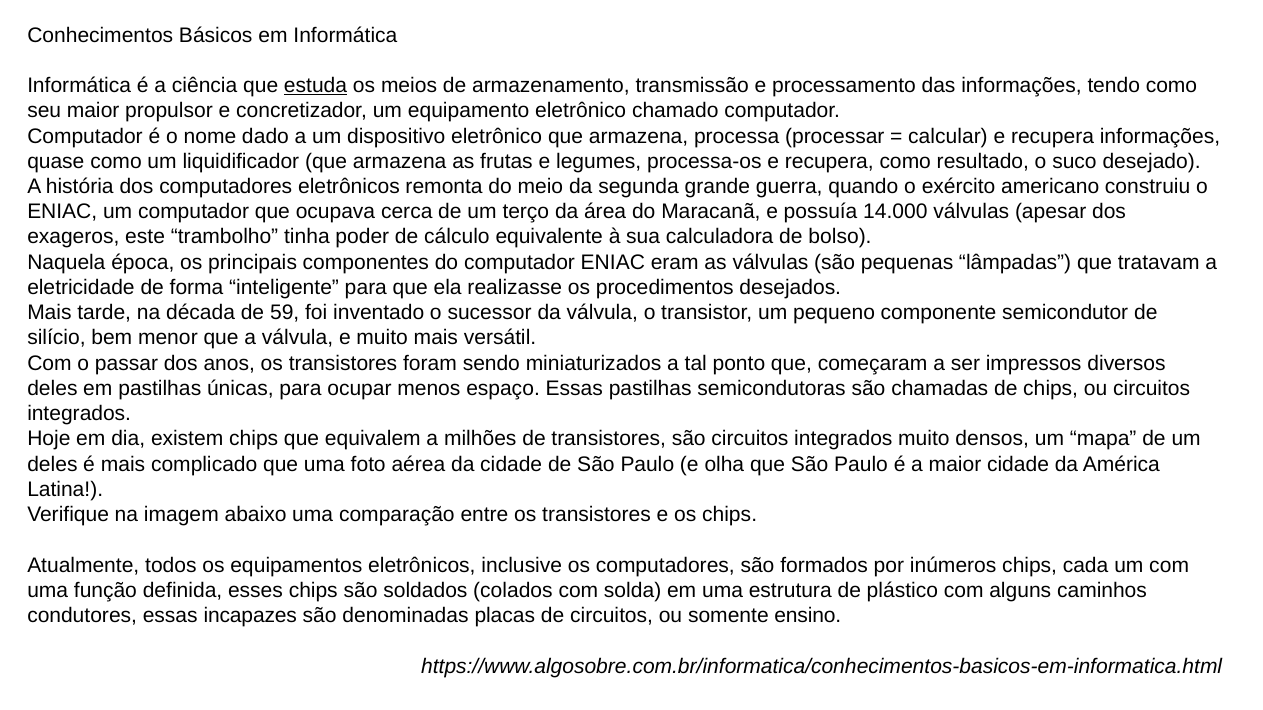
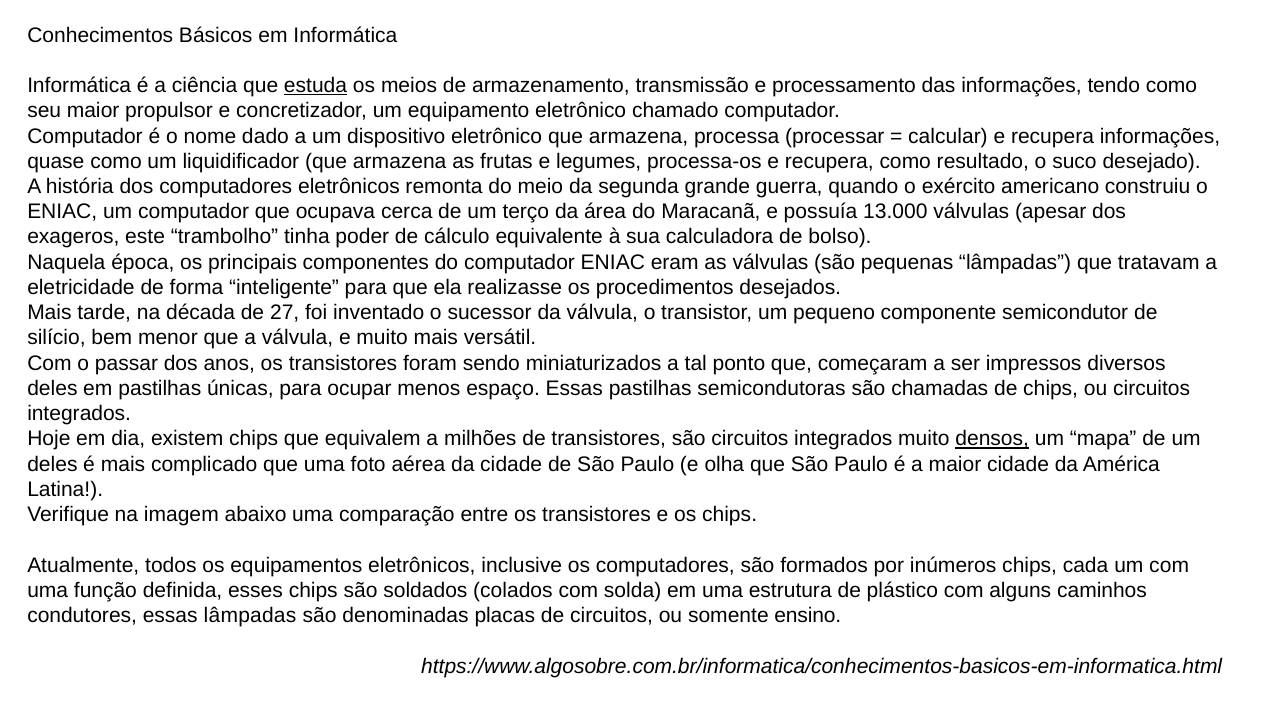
14.000: 14.000 -> 13.000
59: 59 -> 27
densos underline: none -> present
essas incapazes: incapazes -> lâmpadas
